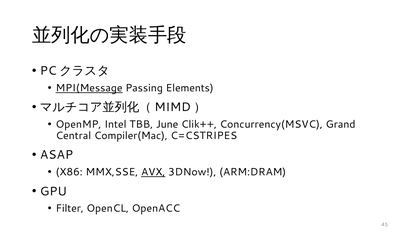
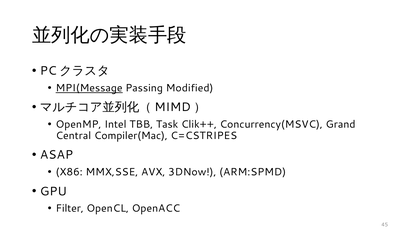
Elements: Elements -> Modified
June: June -> Task
AVX underline: present -> none
ARM:DRAM: ARM:DRAM -> ARM:SPMD
